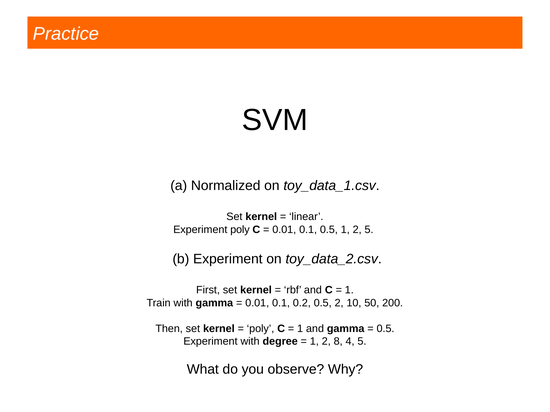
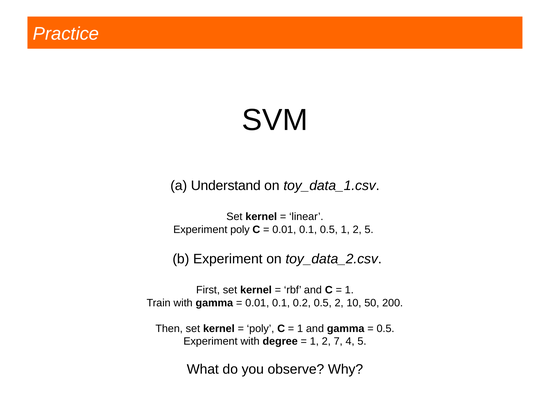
Normalized: Normalized -> Understand
8: 8 -> 7
